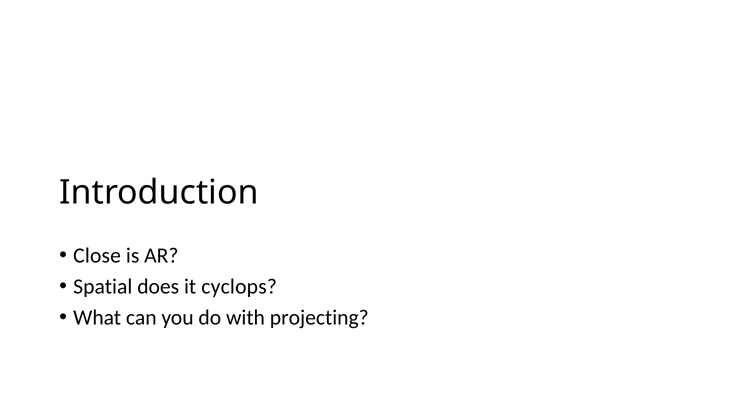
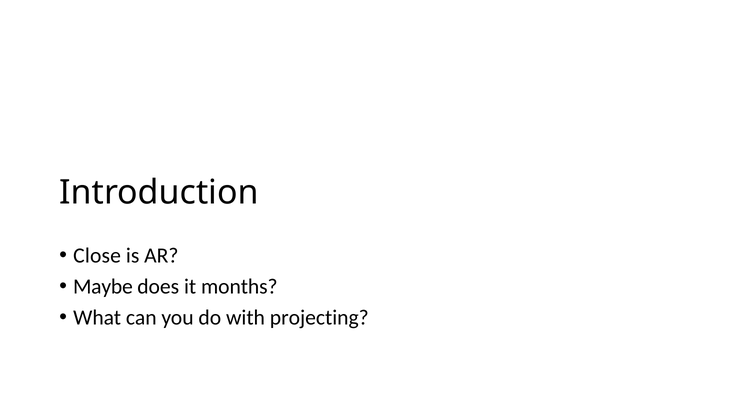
Spatial: Spatial -> Maybe
cyclops: cyclops -> months
